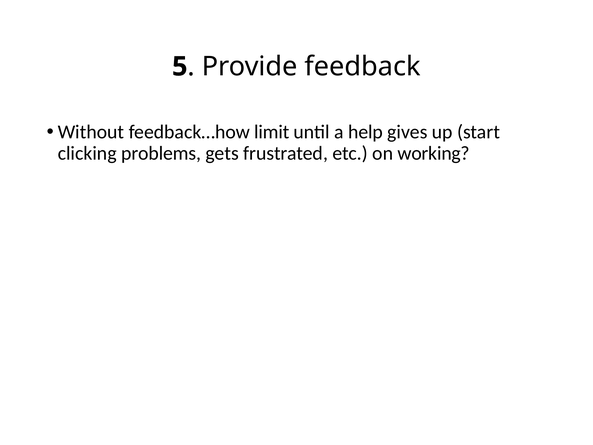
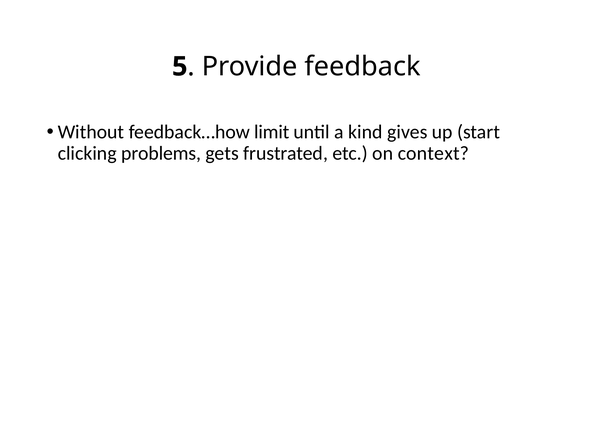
help: help -> kind
working: working -> context
